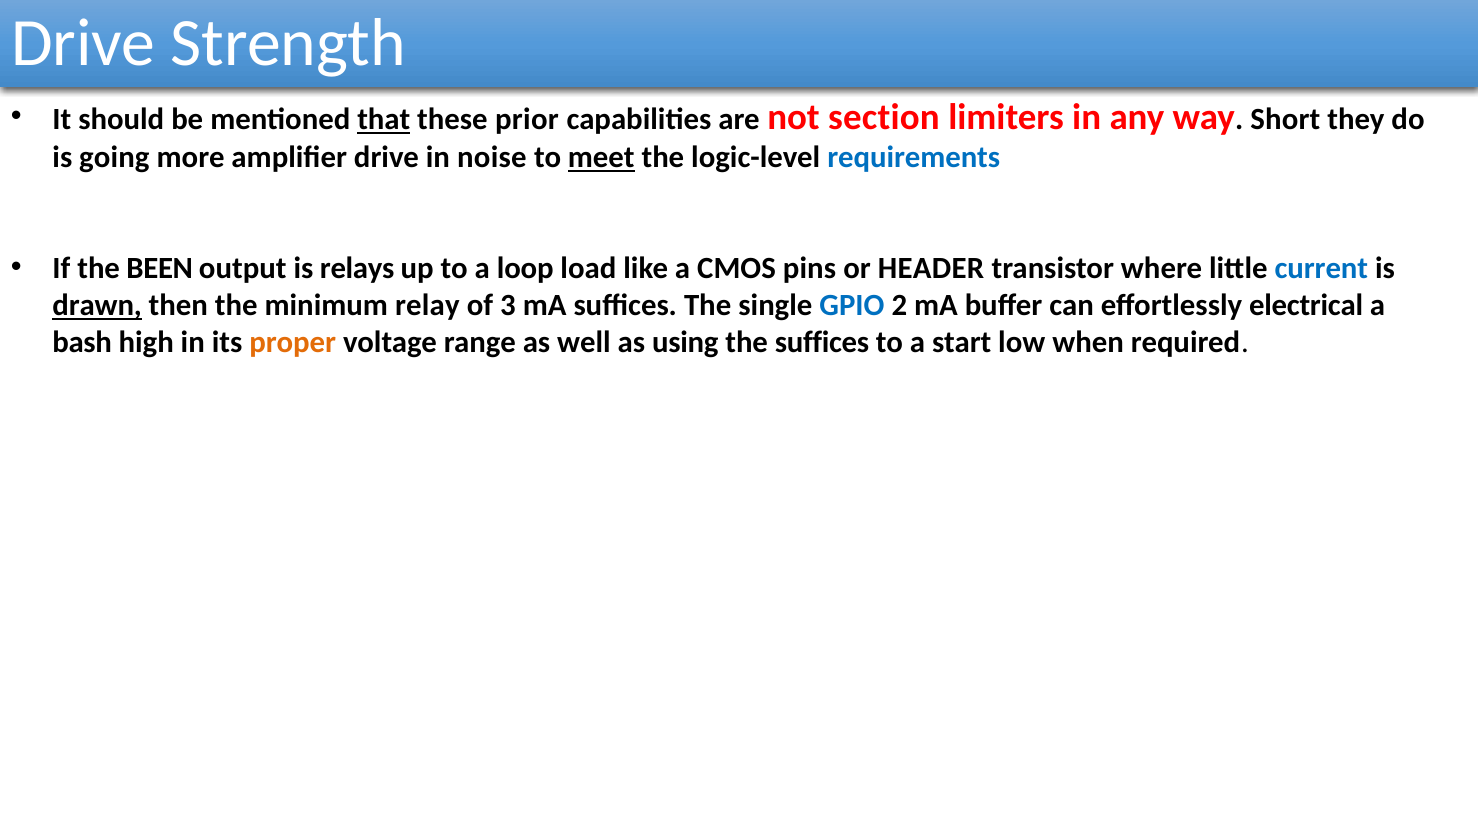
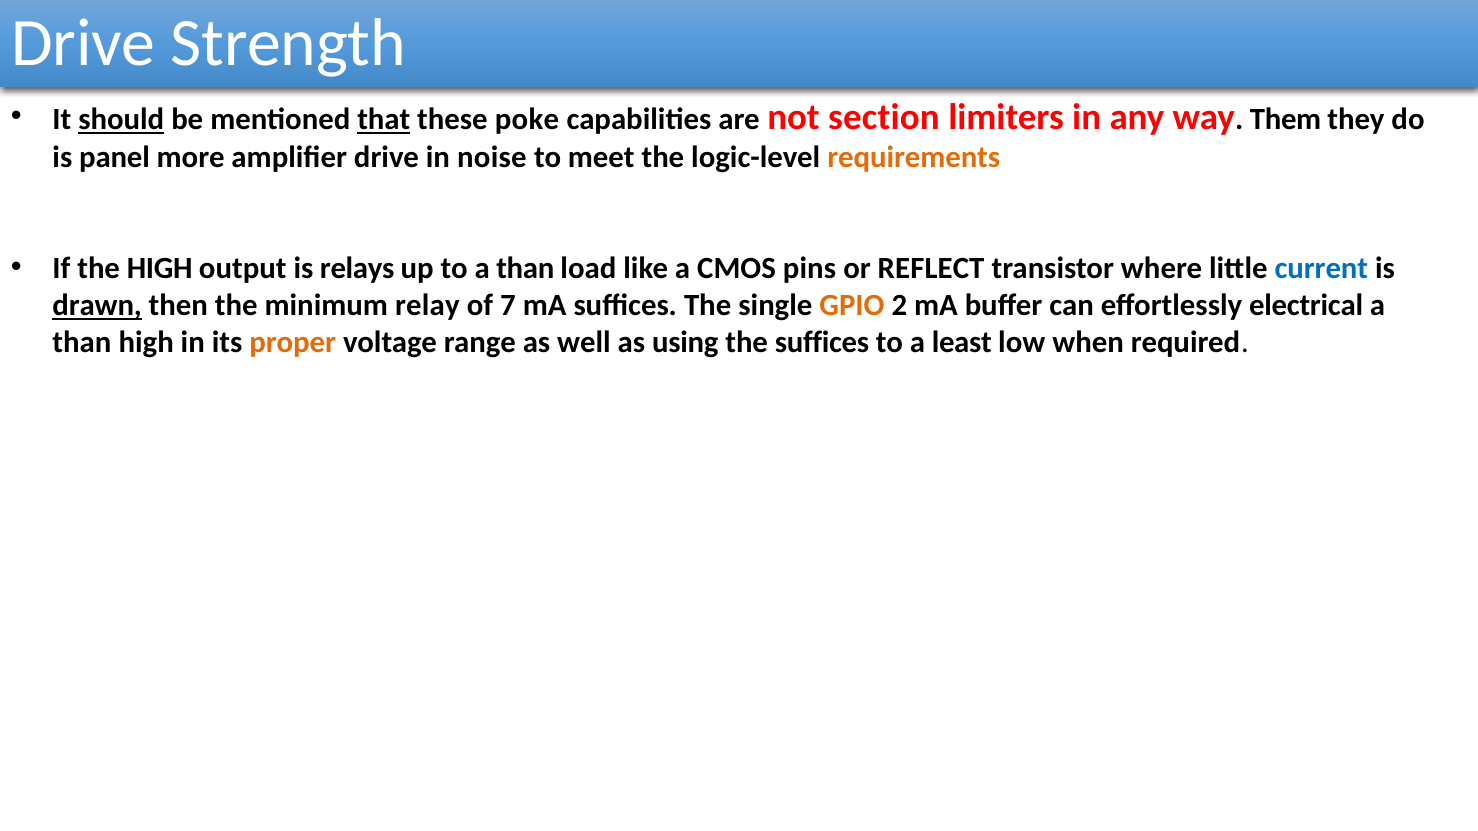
should underline: none -> present
prior: prior -> poke
Short: Short -> Them
going: going -> panel
meet underline: present -> none
requirements colour: blue -> orange
the BEEN: BEEN -> HIGH
to a loop: loop -> than
HEADER: HEADER -> REFLECT
3: 3 -> 7
GPIO colour: blue -> orange
bash at (82, 343): bash -> than
start: start -> least
